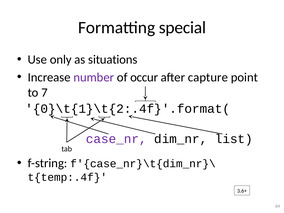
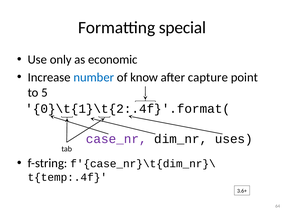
situations: situations -> economic
number colour: purple -> blue
occur: occur -> know
7: 7 -> 5
list: list -> uses
